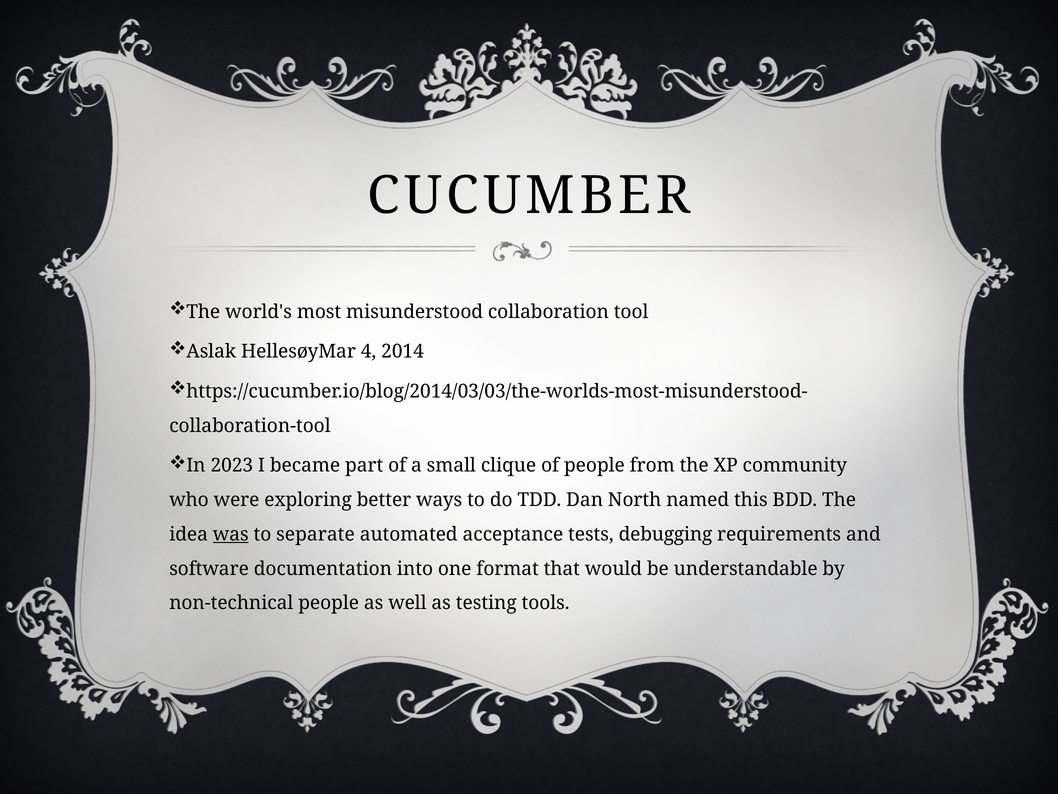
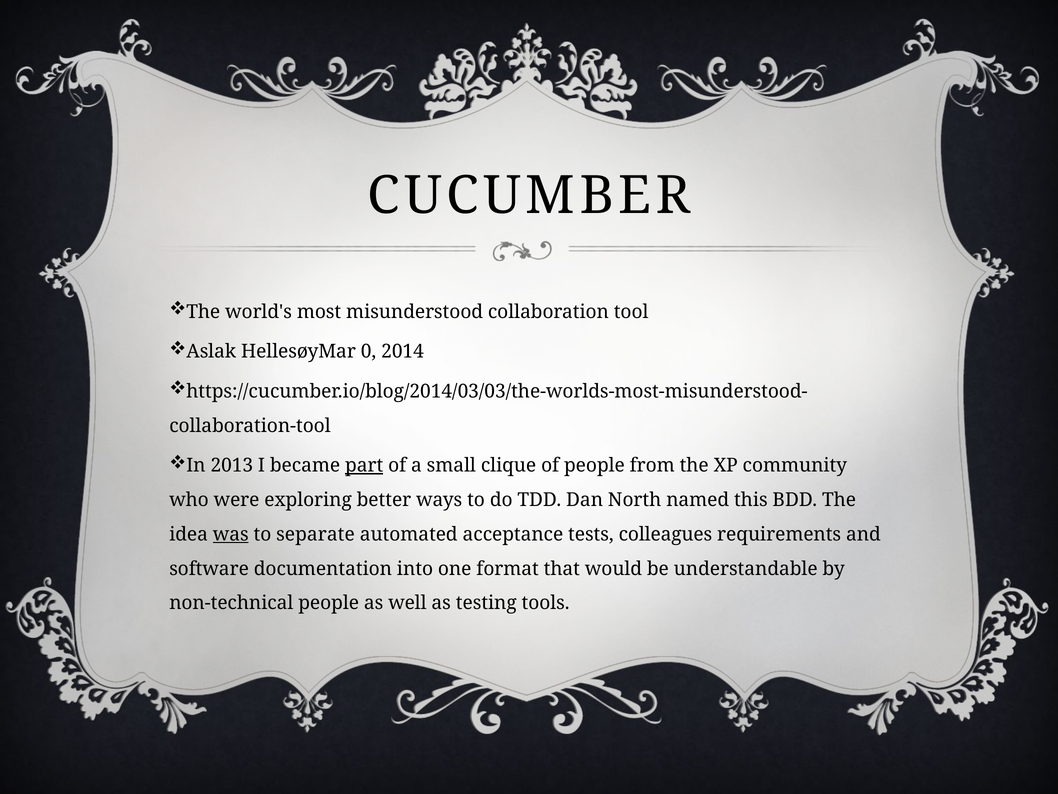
4: 4 -> 0
2023: 2023 -> 2013
part underline: none -> present
debugging: debugging -> colleagues
